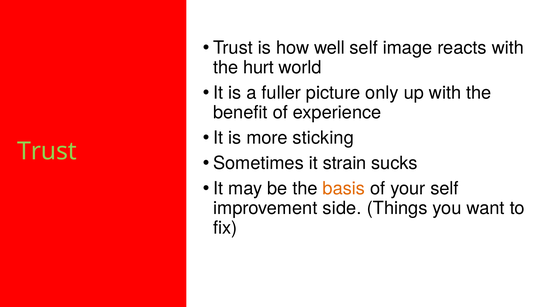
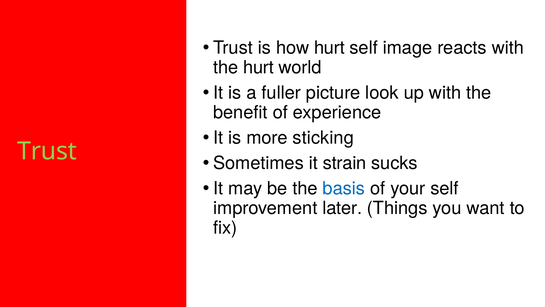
how well: well -> hurt
only: only -> look
basis colour: orange -> blue
side: side -> later
